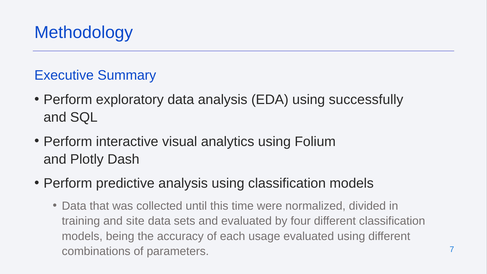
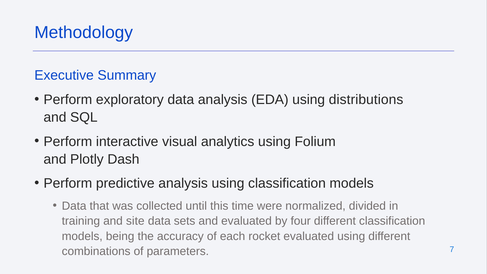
successfully: successfully -> distributions
usage: usage -> rocket
